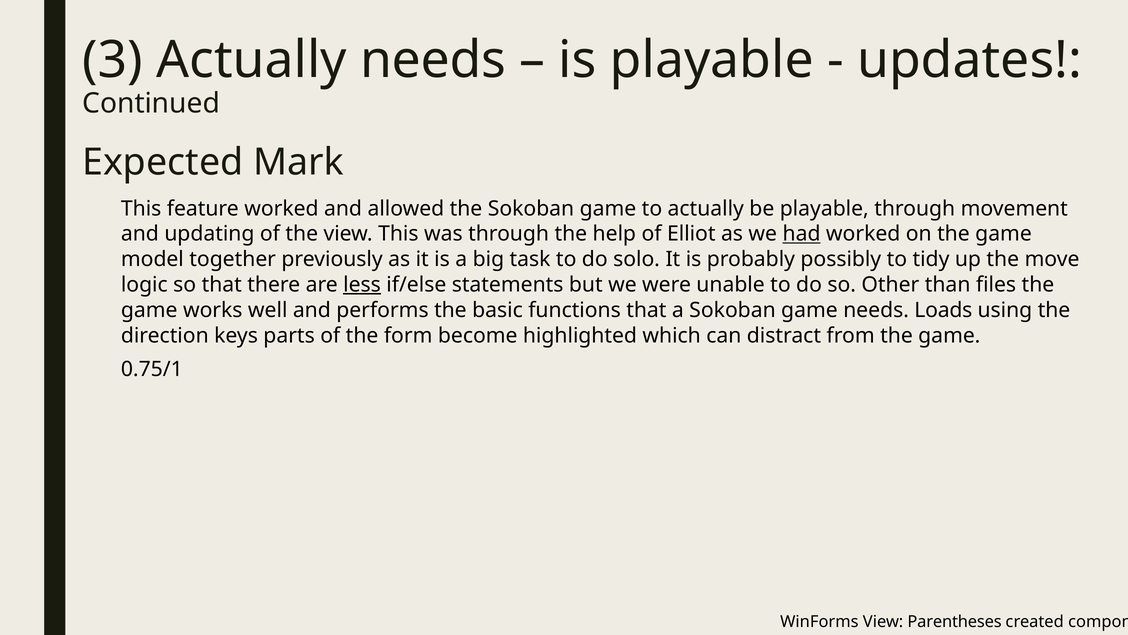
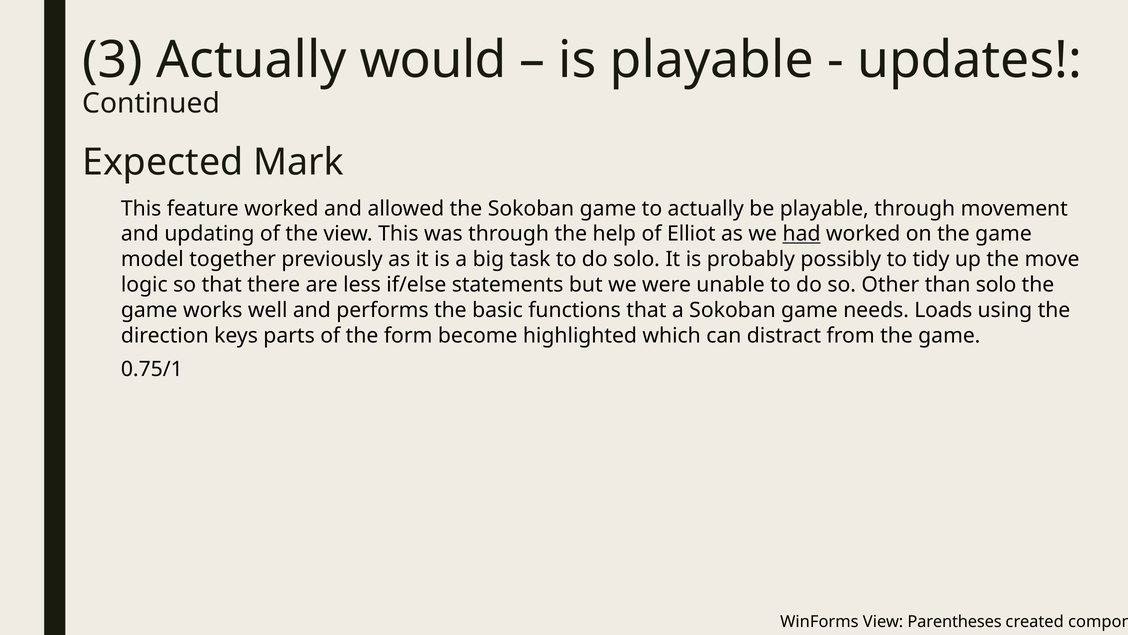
Actually needs: needs -> would
less underline: present -> none
than files: files -> solo
